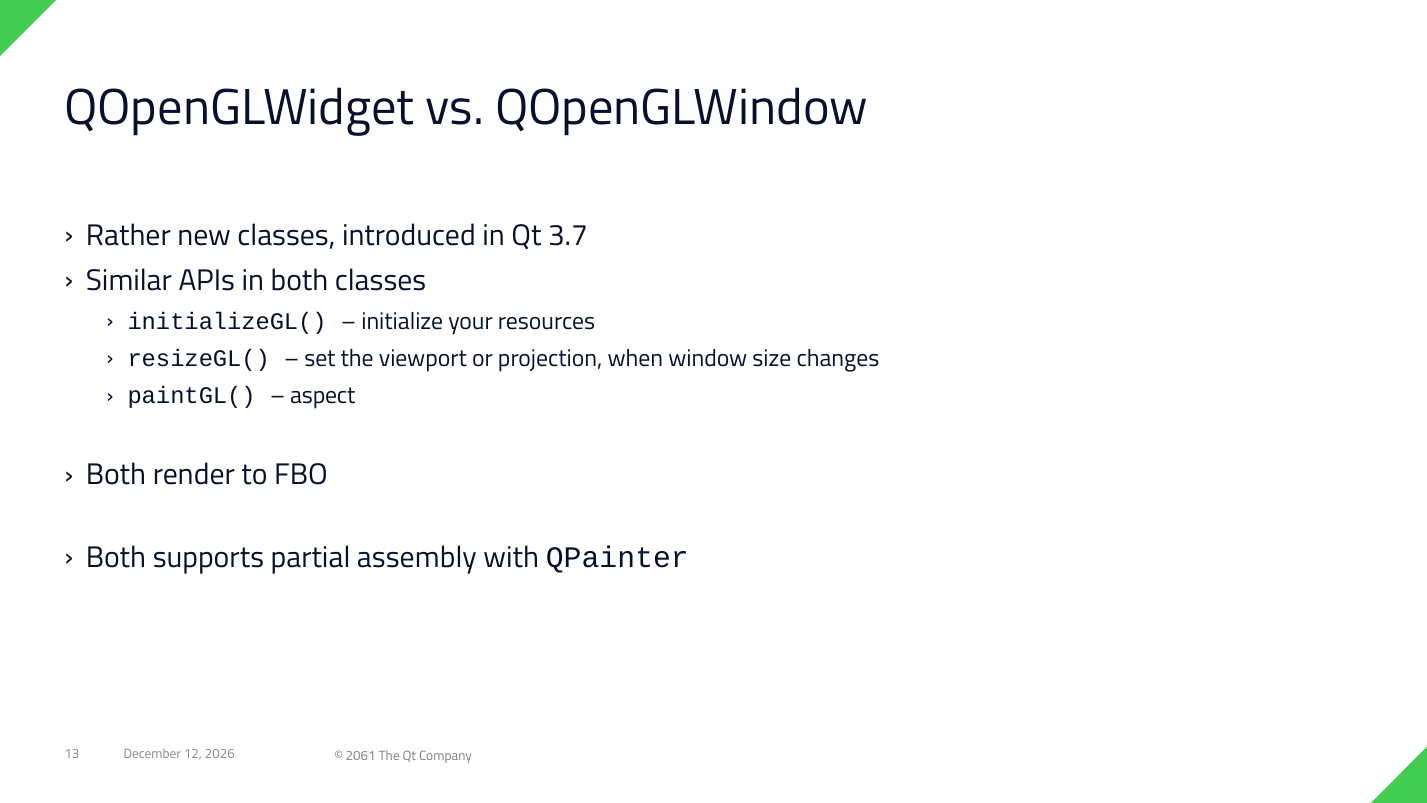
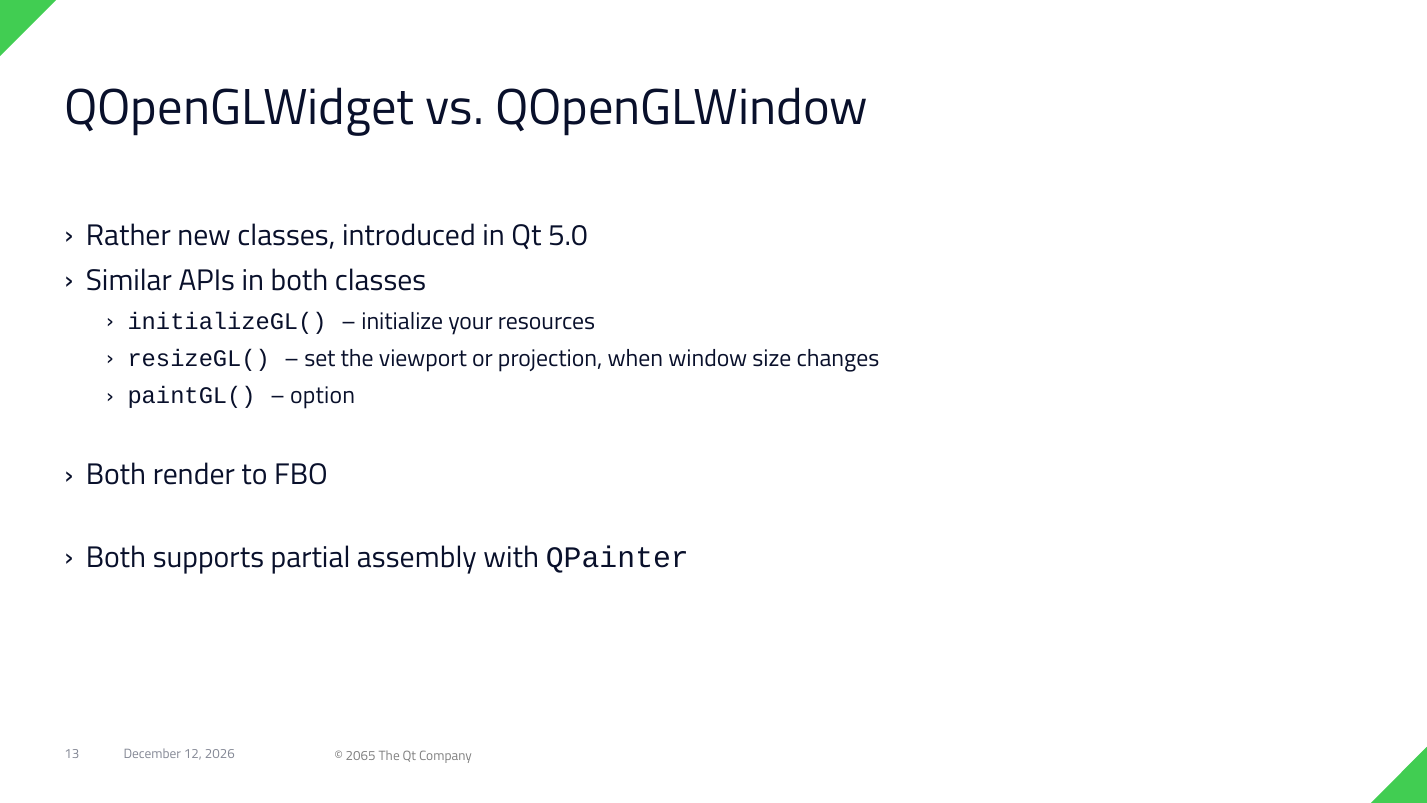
3.7: 3.7 -> 5.0
aspect: aspect -> option
2061: 2061 -> 2065
